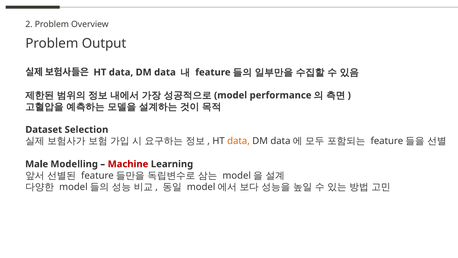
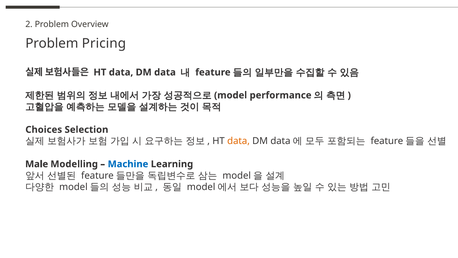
Output: Output -> Pricing
Dataset: Dataset -> Choices
Machine colour: red -> blue
